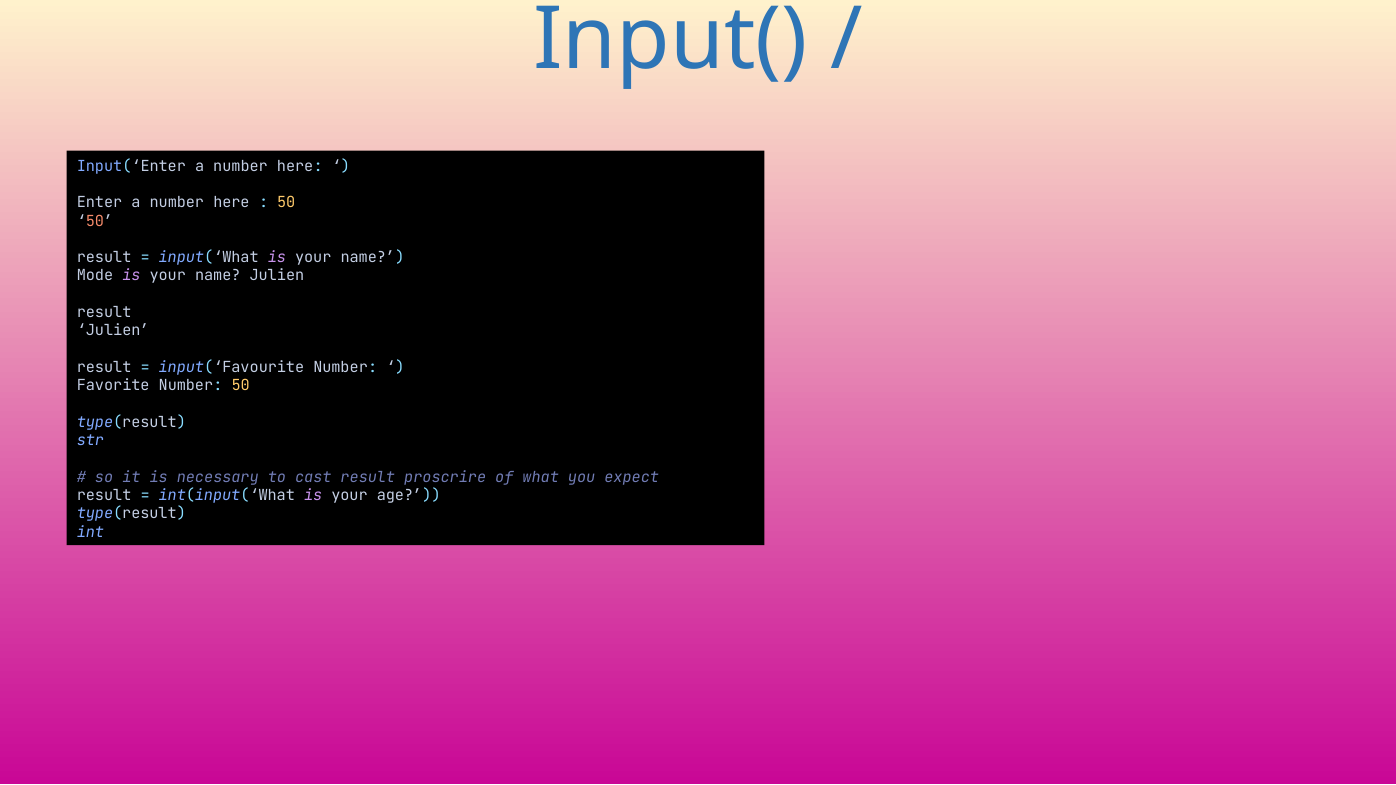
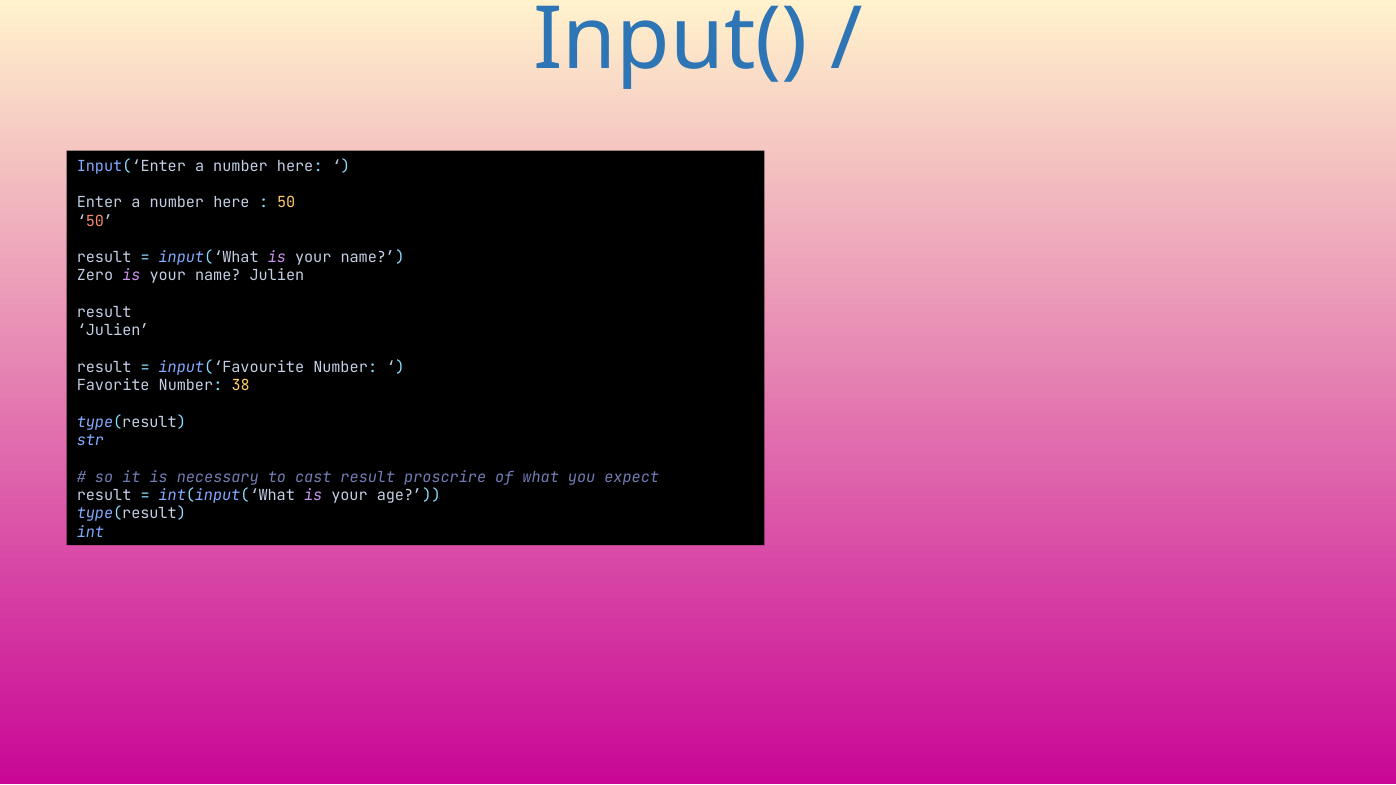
Mode: Mode -> Zero
Number 50: 50 -> 38
